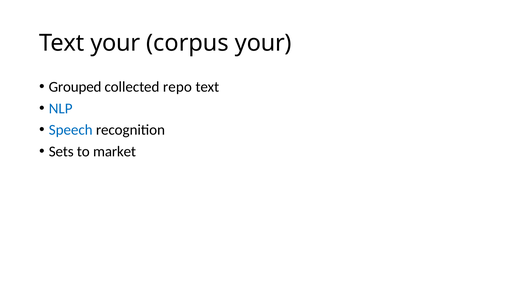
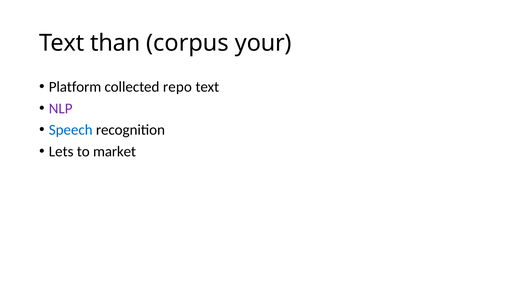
Text your: your -> than
Grouped: Grouped -> Platform
NLP colour: blue -> purple
Sets: Sets -> Lets
